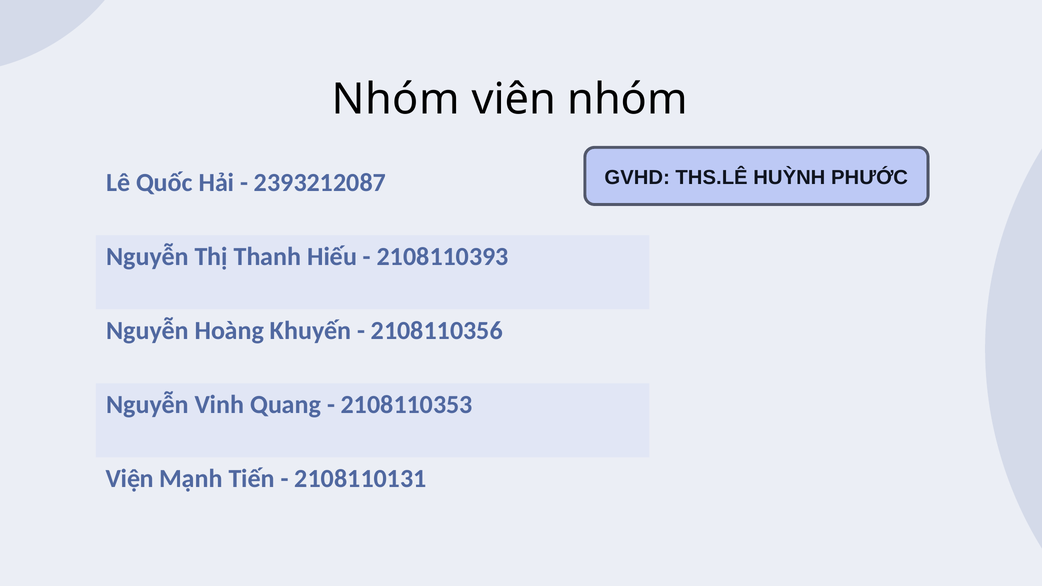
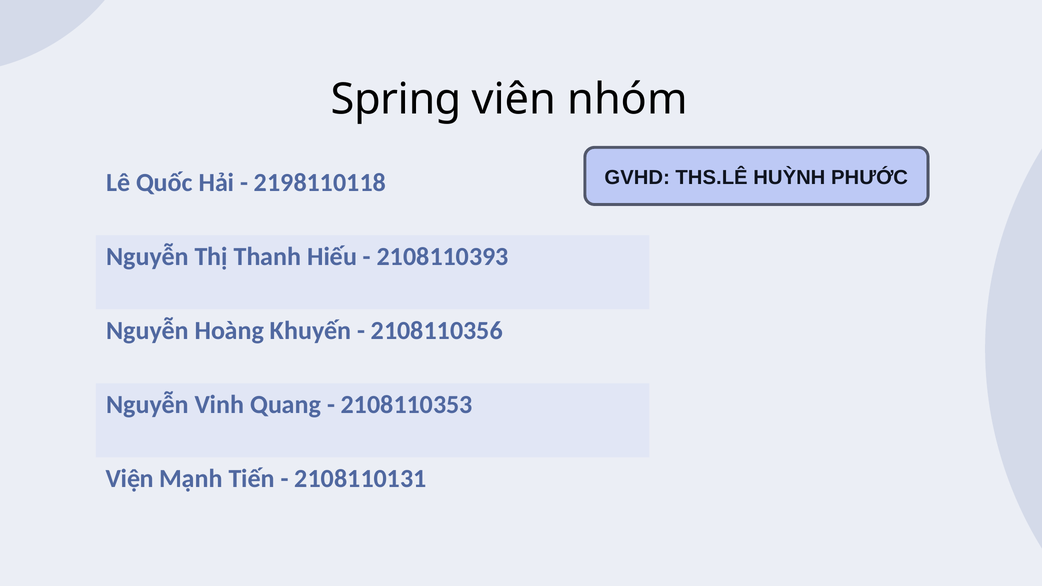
Nhóm at (396, 99): Nhóm -> Spring
2393212087: 2393212087 -> 2198110118
